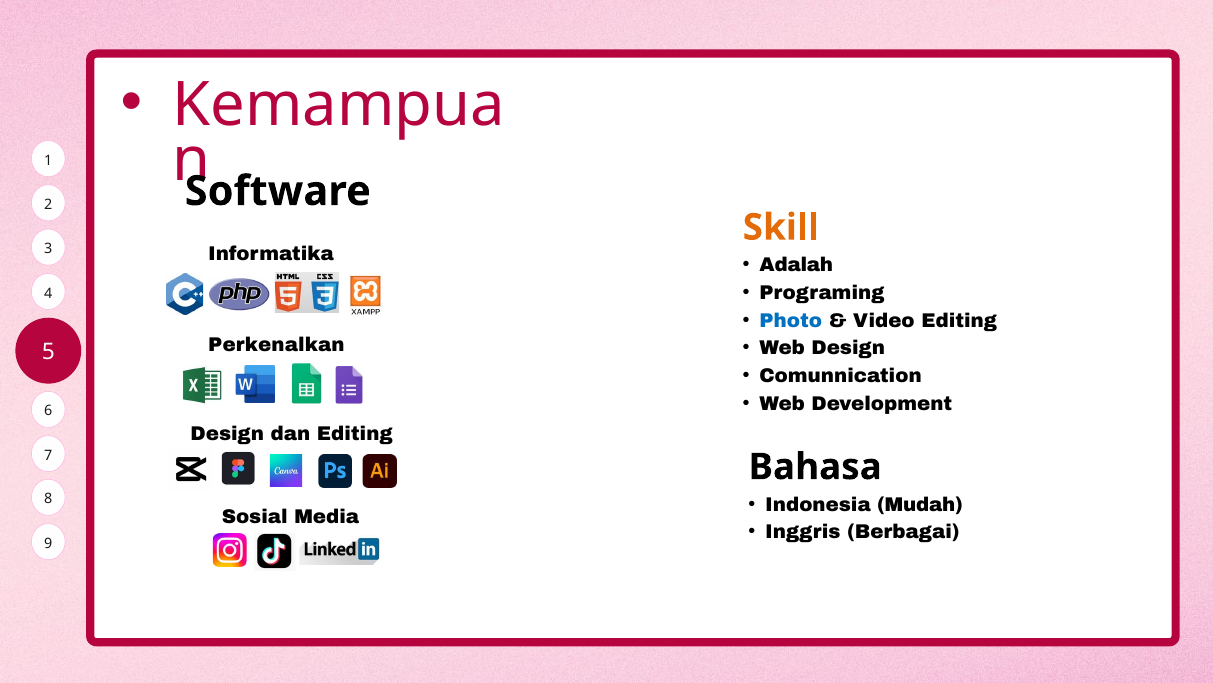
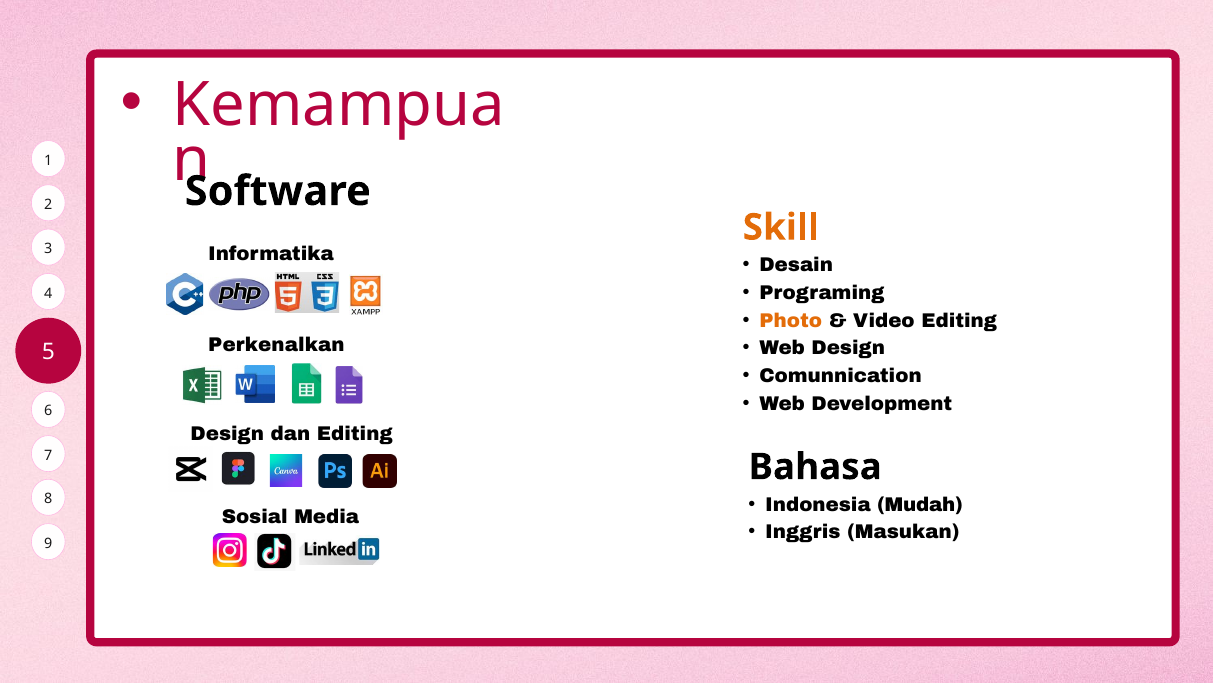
Adalah: Adalah -> Desain
Photo colour: blue -> orange
Berbagai: Berbagai -> Masukan
